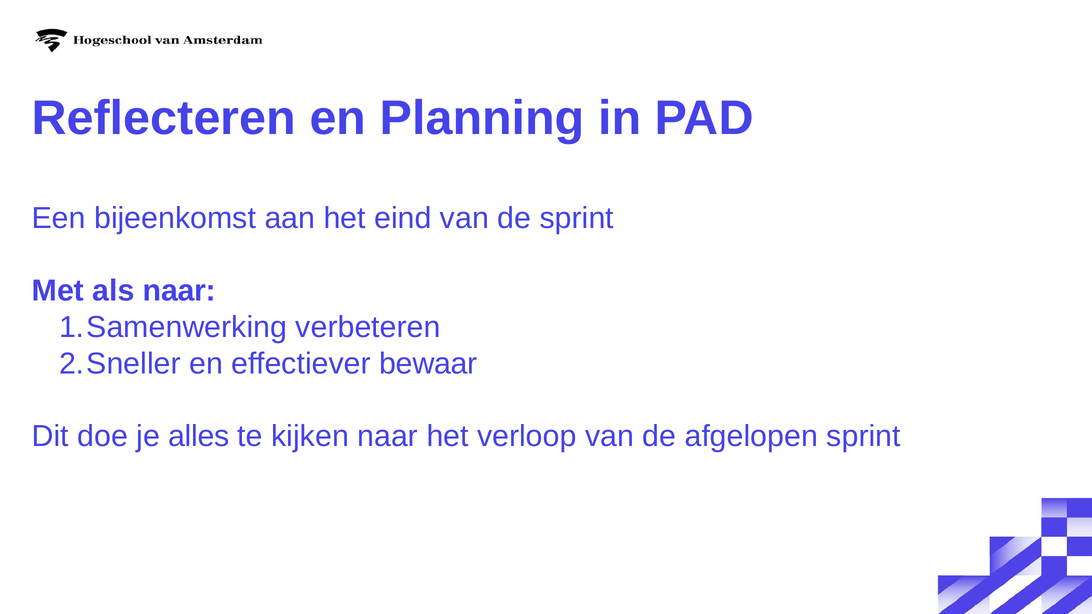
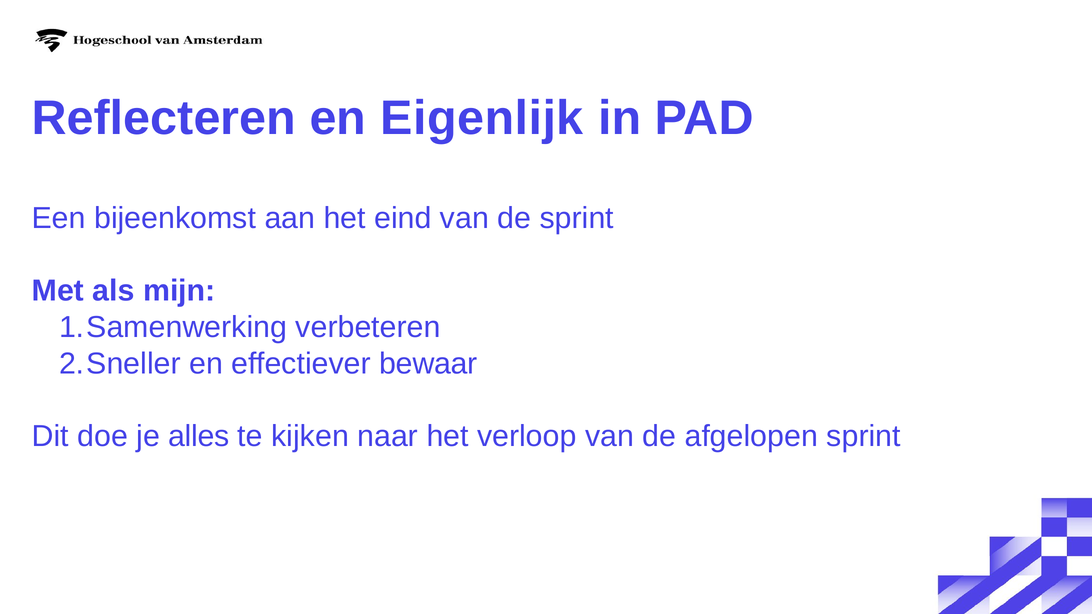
Planning: Planning -> Eigenlijk
als naar: naar -> mijn
